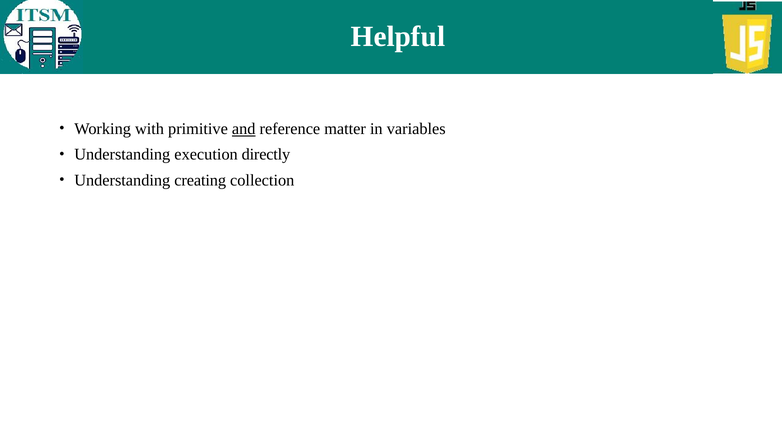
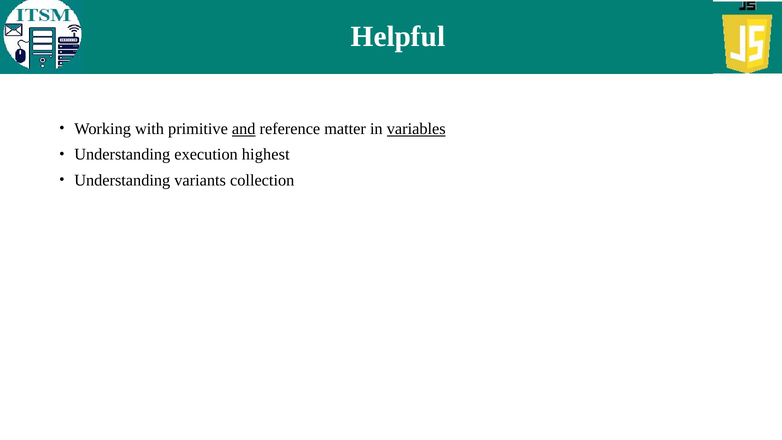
variables underline: none -> present
directly: directly -> highest
creating: creating -> variants
